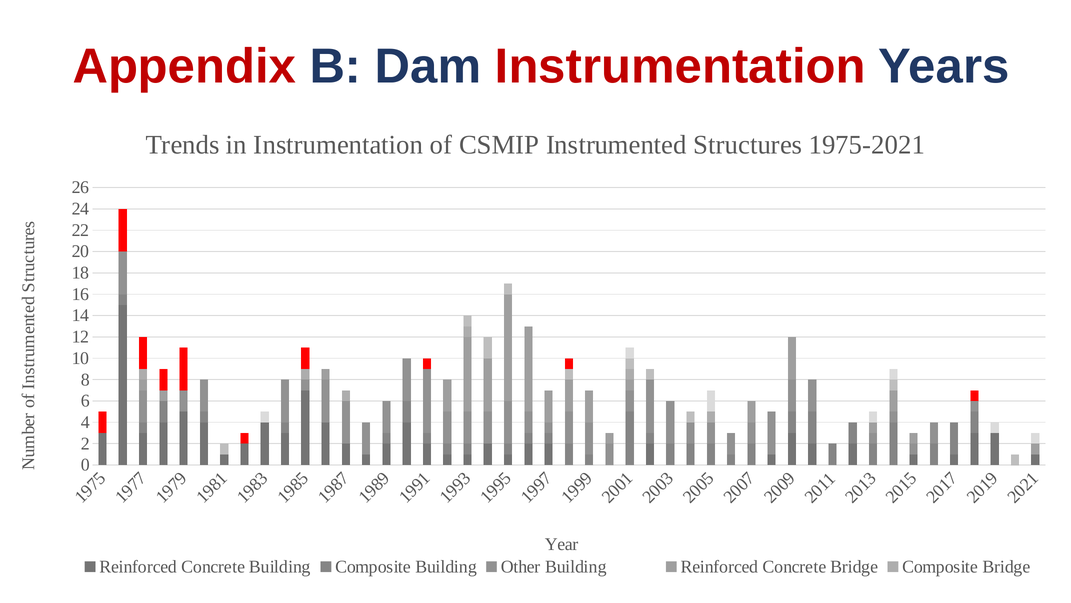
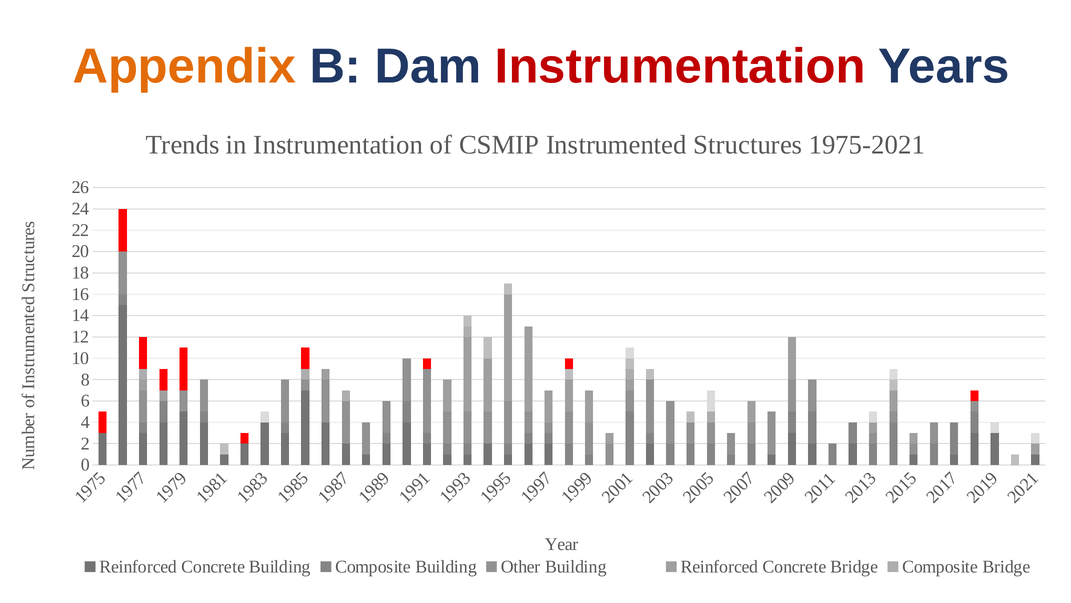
Appendix colour: red -> orange
